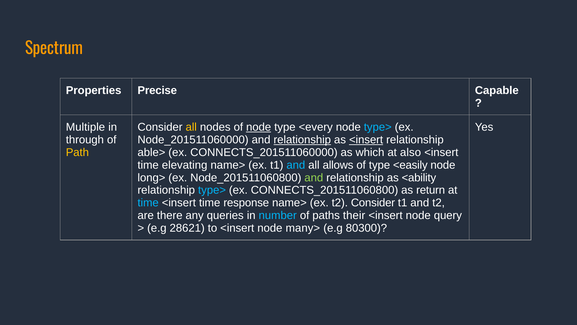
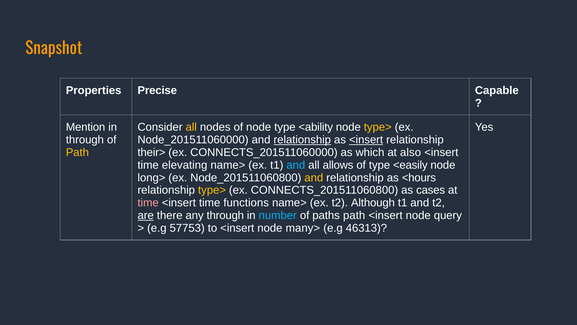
Spectrum: Spectrum -> Snapshot
Multiple: Multiple -> Mention
node at (259, 127) underline: present -> none
<every: <every -> <ability
type> at (378, 127) colour: light blue -> yellow
able>: able> -> their>
and at (314, 177) colour: light green -> yellow
<ability: <ability -> <hours
type> at (212, 190) colour: light blue -> yellow
return: return -> cases
time at (148, 203) colour: light blue -> pink
response: response -> functions
t2 Consider: Consider -> Although
are underline: none -> present
any queries: queries -> through
paths their: their -> path
28621: 28621 -> 57753
80300: 80300 -> 46313
